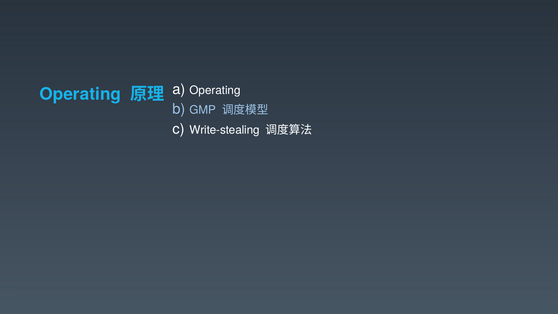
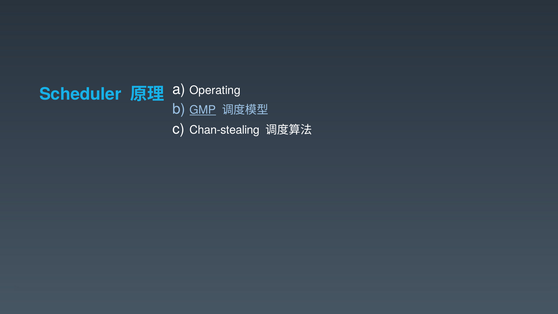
Operating at (80, 94): Operating -> Scheduler
GMP underline: none -> present
Write-stealing: Write-stealing -> Chan-stealing
